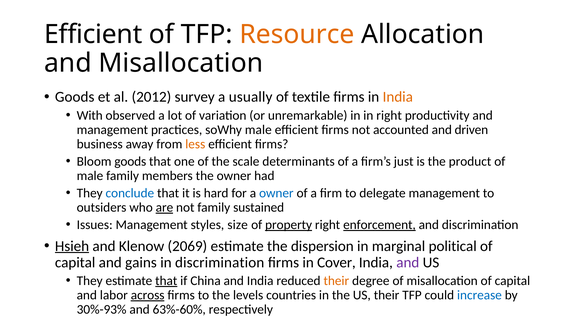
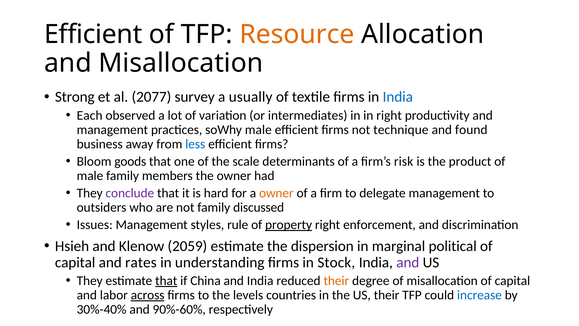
Goods at (75, 97): Goods -> Strong
2012: 2012 -> 2077
India at (398, 97) colour: orange -> blue
With: With -> Each
unremarkable: unremarkable -> intermediates
accounted: accounted -> technique
driven: driven -> found
less colour: orange -> blue
just: just -> risk
conclude colour: blue -> purple
owner at (276, 193) colour: blue -> orange
are underline: present -> none
sustained: sustained -> discussed
size: size -> rule
enforcement underline: present -> none
Hsieh underline: present -> none
2069: 2069 -> 2059
gains: gains -> rates
in discrimination: discrimination -> understanding
Cover: Cover -> Stock
30%-93%: 30%-93% -> 30%-40%
63%-60%: 63%-60% -> 90%-60%
